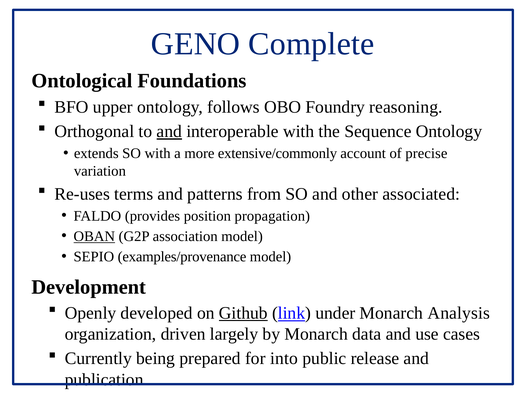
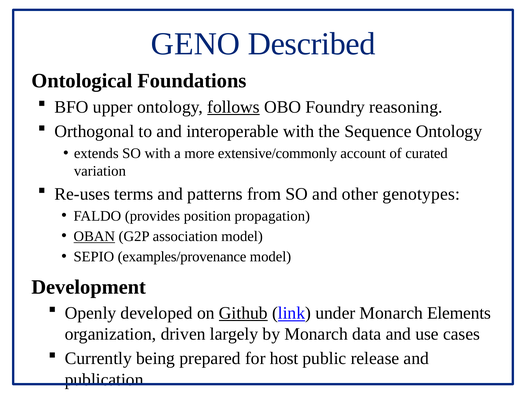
Complete: Complete -> Described
follows underline: none -> present
and at (169, 132) underline: present -> none
precise: precise -> curated
associated: associated -> genotypes
Analysis: Analysis -> Elements
into: into -> host
